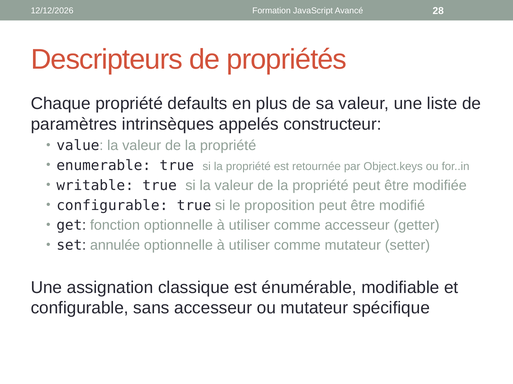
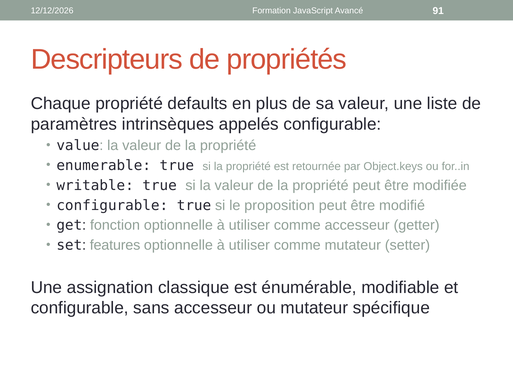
28: 28 -> 91
appelés constructeur: constructeur -> configurable
annulée: annulée -> features
